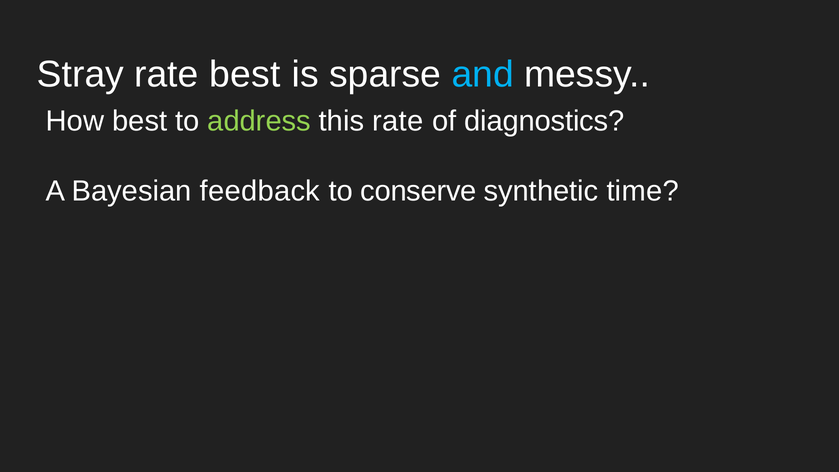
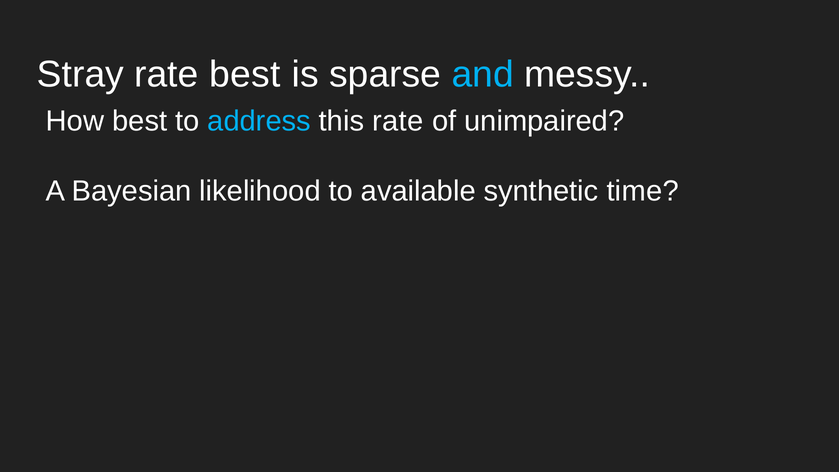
address colour: light green -> light blue
diagnostics: diagnostics -> unimpaired
feedback: feedback -> likelihood
conserve: conserve -> available
